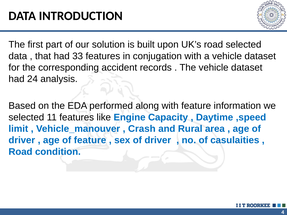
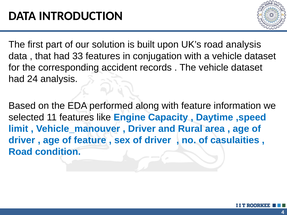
road selected: selected -> analysis
Crash at (142, 129): Crash -> Driver
